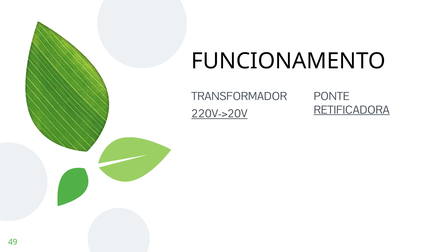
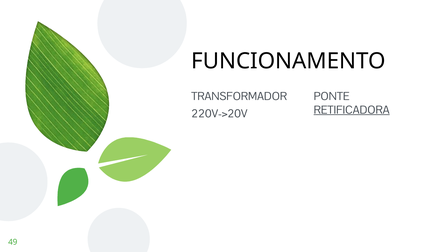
220V->20V underline: present -> none
